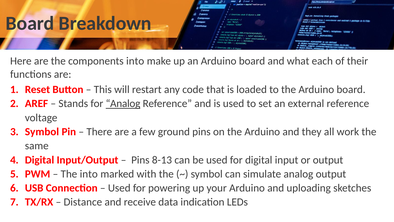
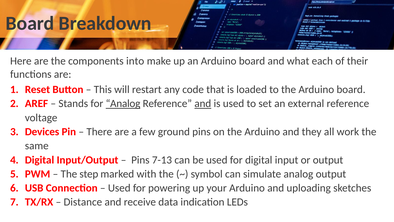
and at (203, 103) underline: none -> present
Symbol at (42, 132): Symbol -> Devices
8-13: 8-13 -> 7-13
The into: into -> step
